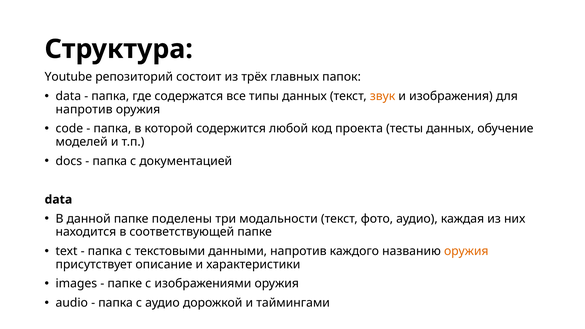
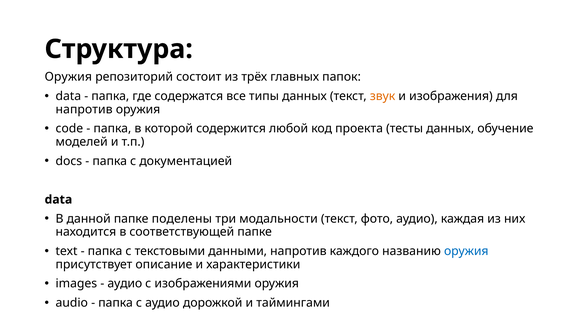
Youtube at (68, 77): Youtube -> Оружия
оружия at (466, 251) colour: orange -> blue
папке at (125, 284): папке -> аудио
